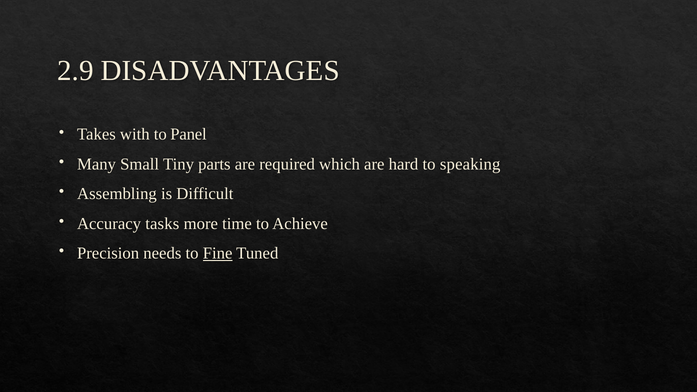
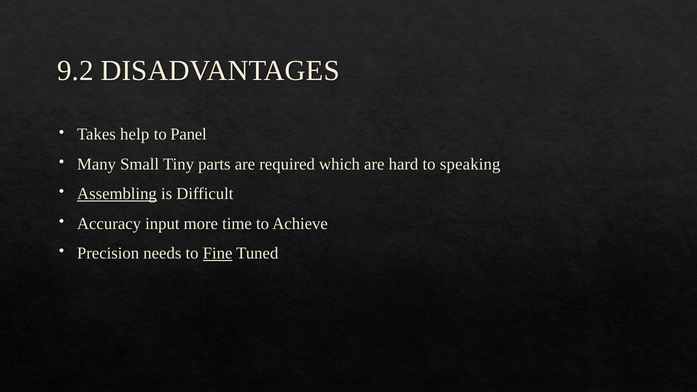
2.9: 2.9 -> 9.2
with: with -> help
Assembling underline: none -> present
tasks: tasks -> input
